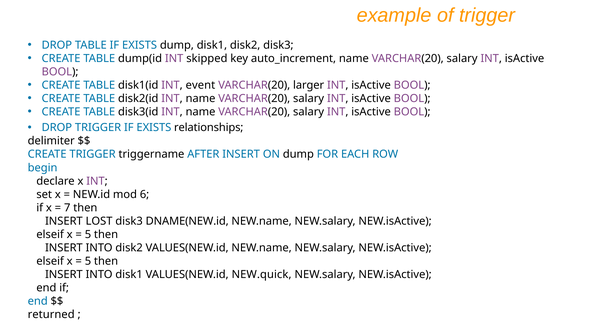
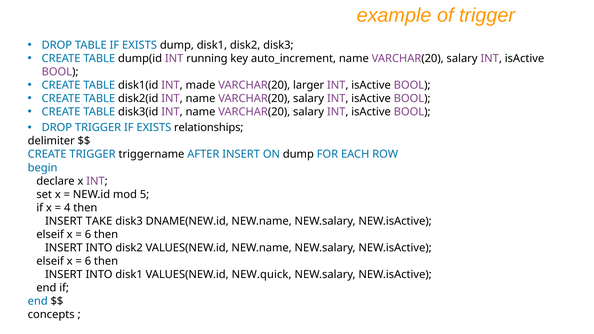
skipped: skipped -> running
event: event -> made
6: 6 -> 5
7: 7 -> 4
LOST: LOST -> TAKE
5 at (88, 235): 5 -> 6
5 at (88, 261): 5 -> 6
returned: returned -> concepts
